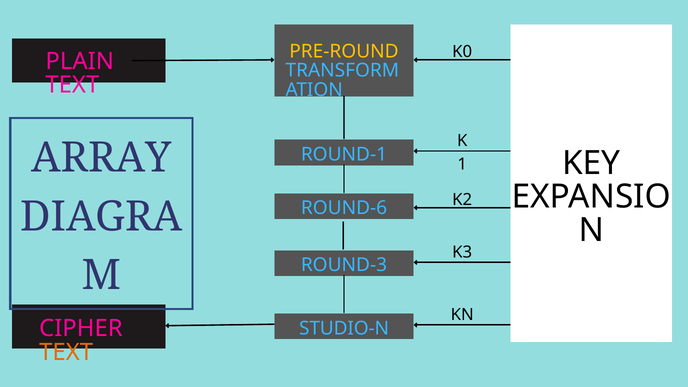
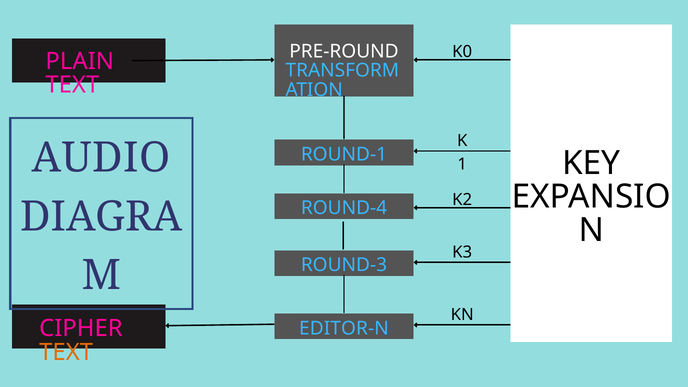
PRE-ROUND colour: yellow -> white
ARRAY: ARRAY -> AUDIO
ROUND-6: ROUND-6 -> ROUND-4
STUDIO-N: STUDIO-N -> EDITOR-N
